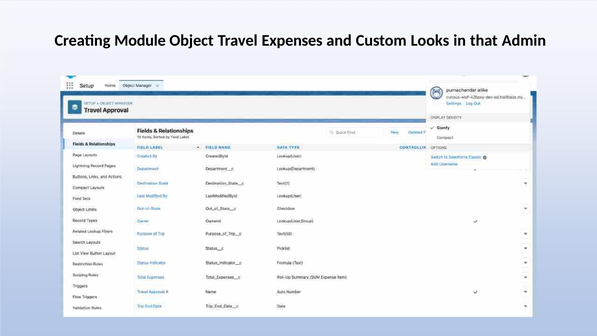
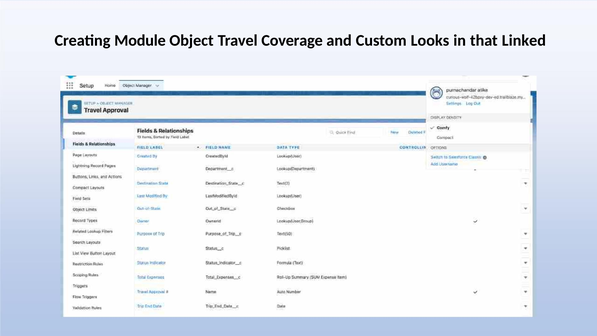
Expenses: Expenses -> Coverage
Admin: Admin -> Linked
